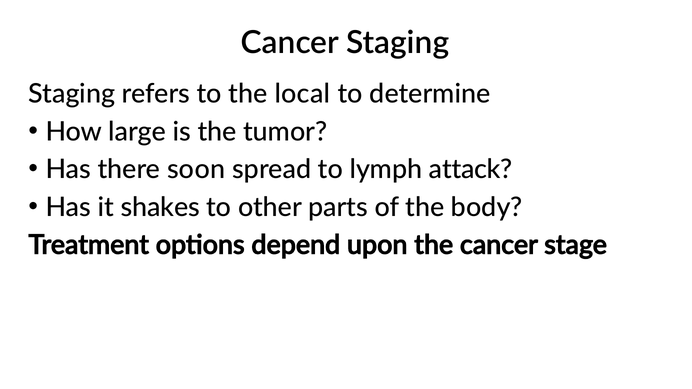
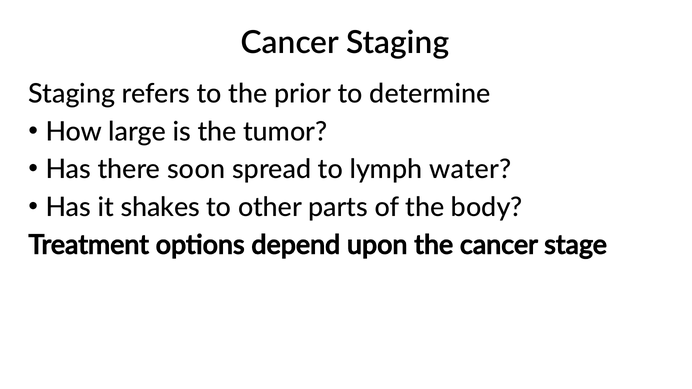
local: local -> prior
attack: attack -> water
